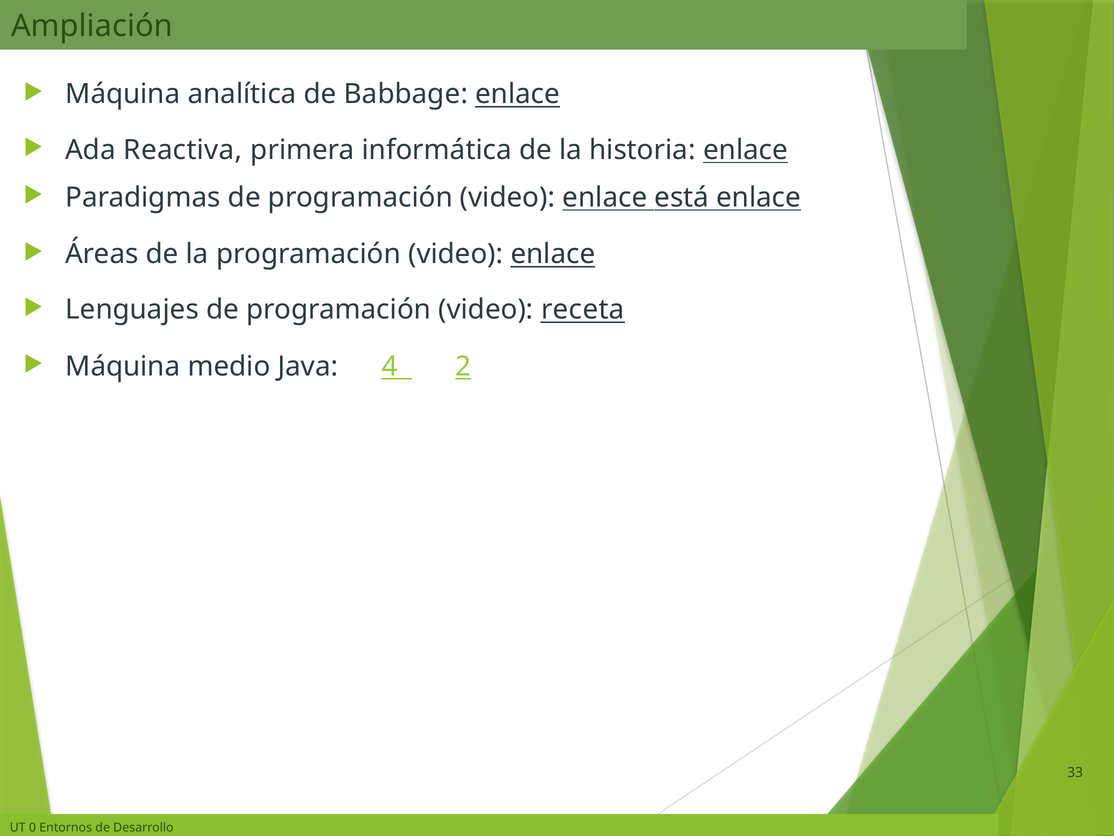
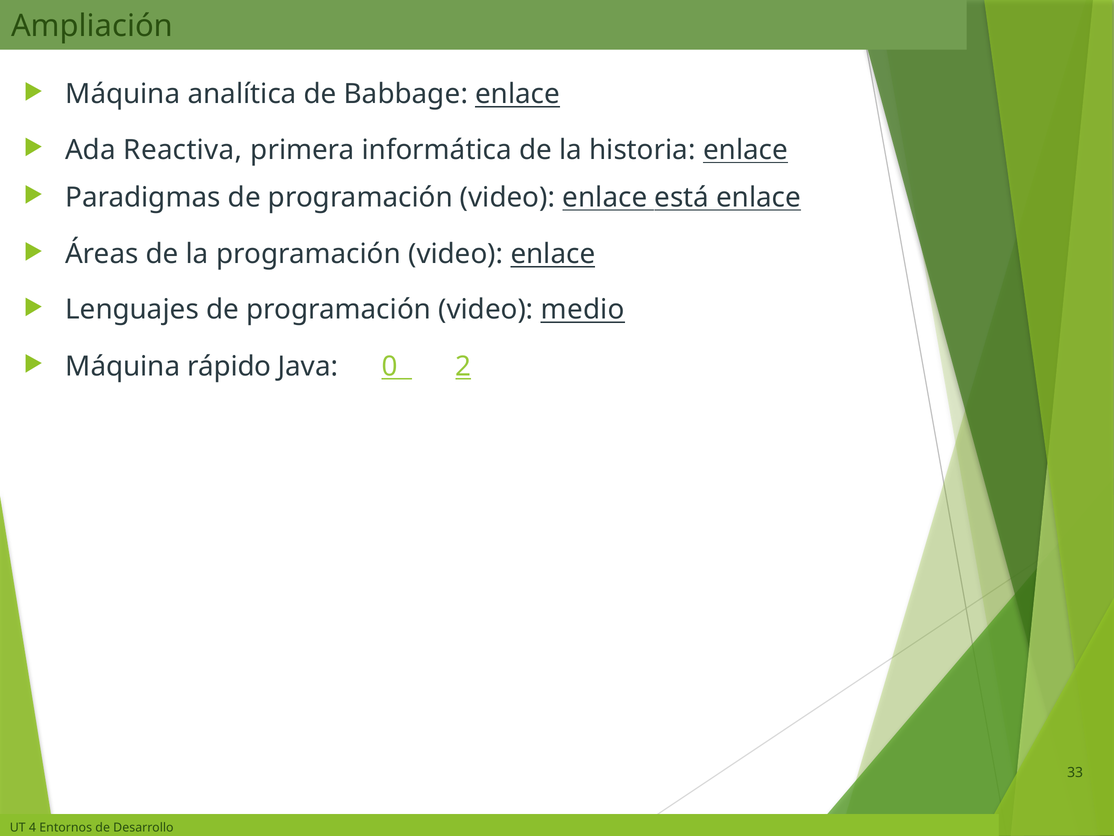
receta: receta -> medio
medio: medio -> rápido
4: 4 -> 0
0: 0 -> 4
